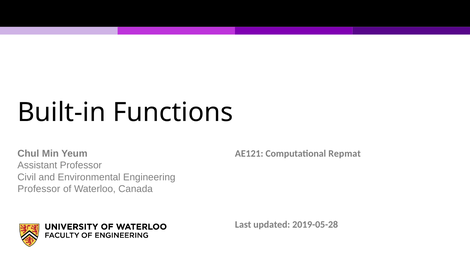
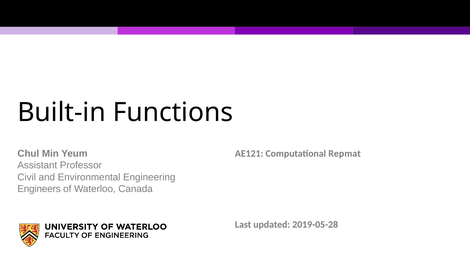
Professor at (39, 188): Professor -> Engineers
